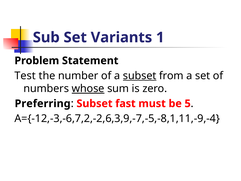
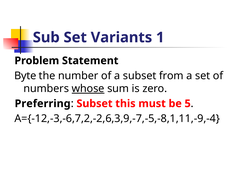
Test: Test -> Byte
subset at (140, 76) underline: present -> none
fast: fast -> this
